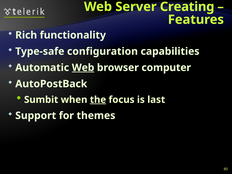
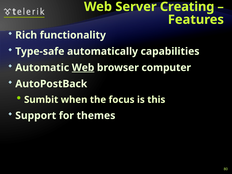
configuration: configuration -> automatically
the underline: present -> none
last: last -> this
